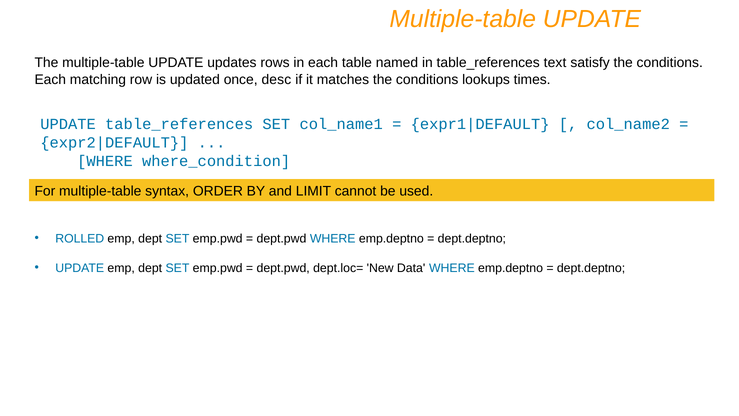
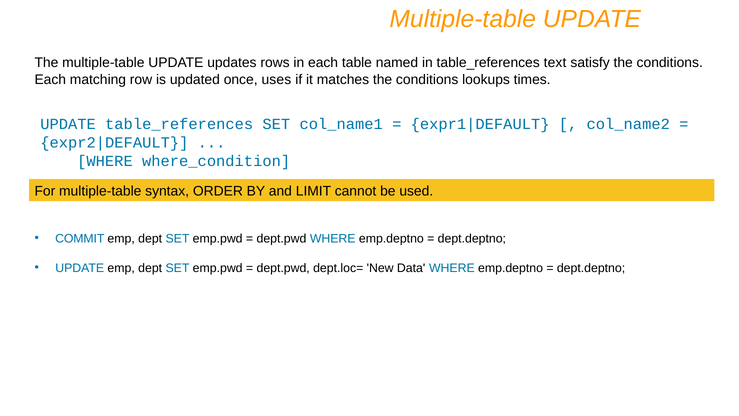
desc: desc -> uses
ROLLED: ROLLED -> COMMIT
